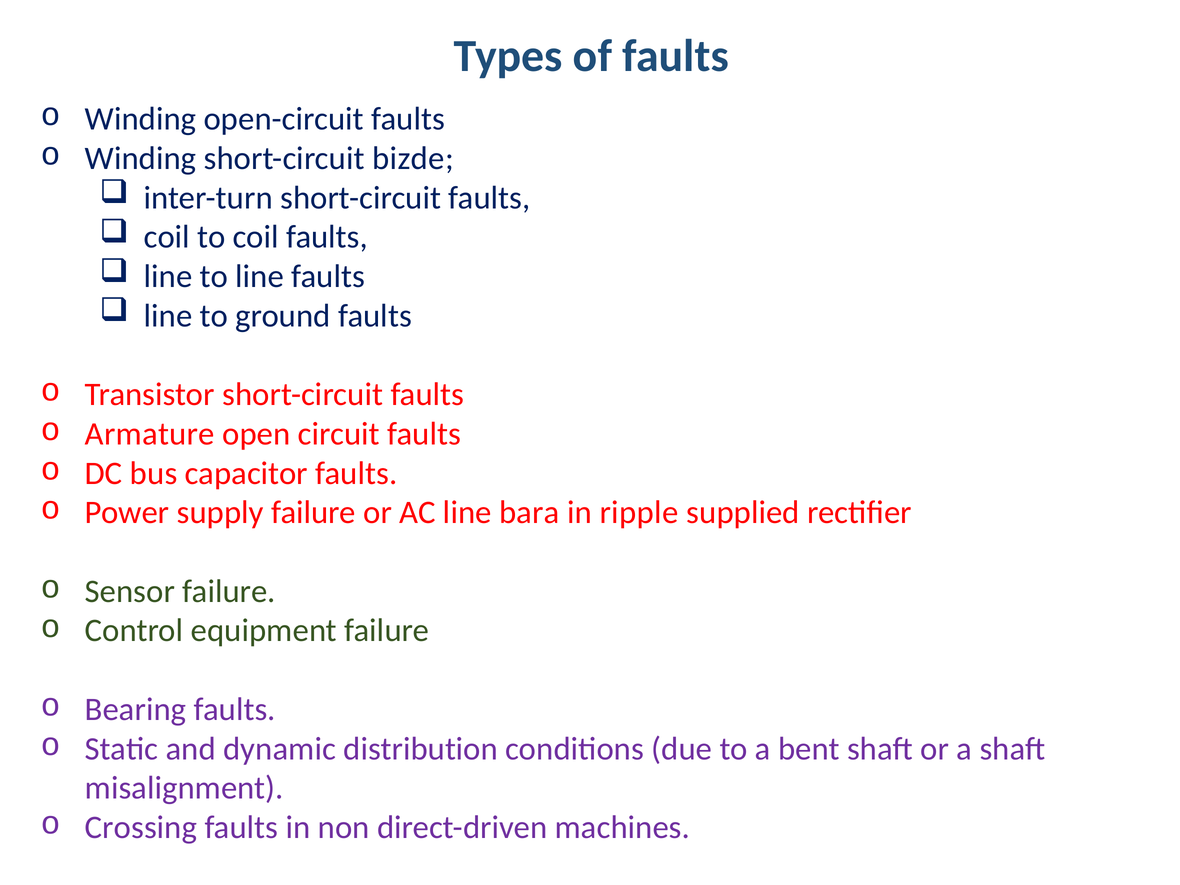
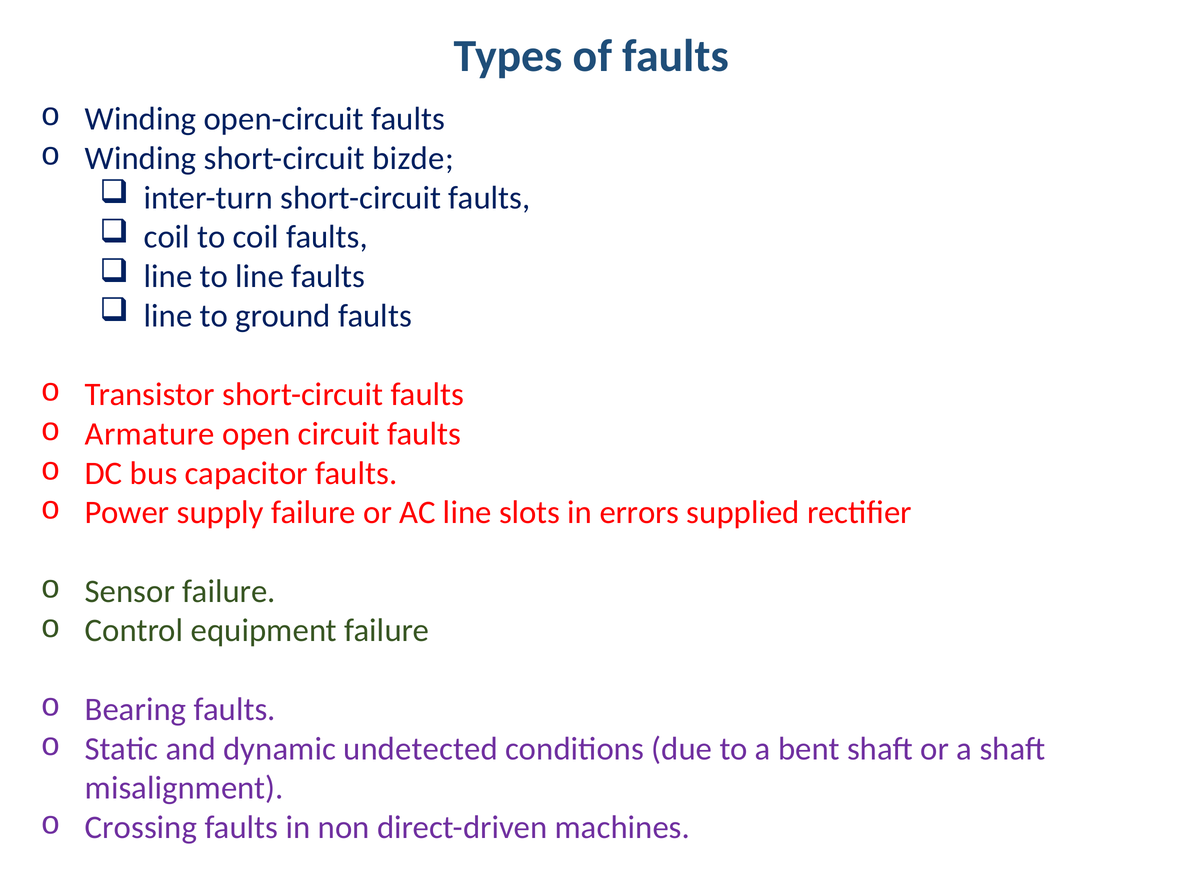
bara: bara -> slots
ripple: ripple -> errors
distribution: distribution -> undetected
